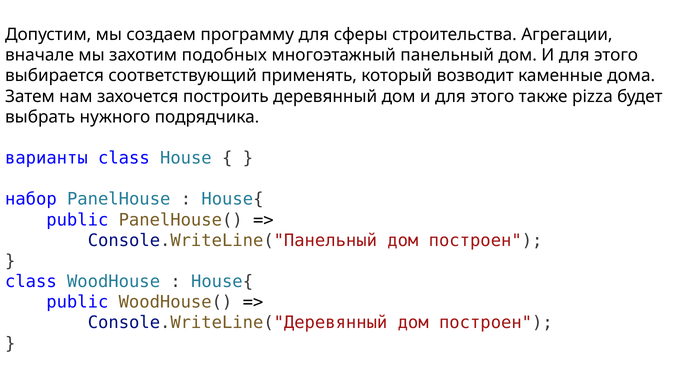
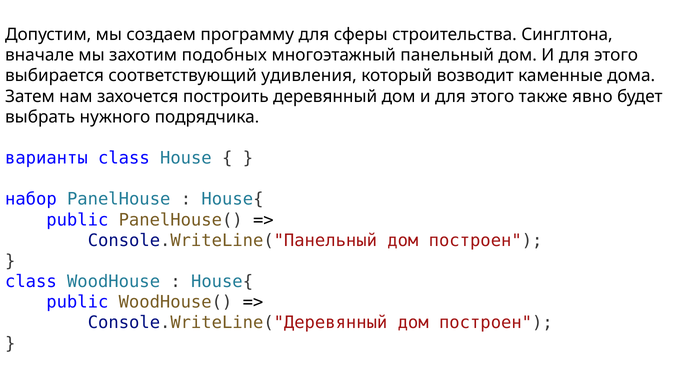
Агрегации: Агрегации -> Синглтона
применять: применять -> удивления
pizza: pizza -> явно
